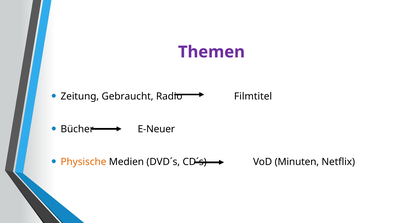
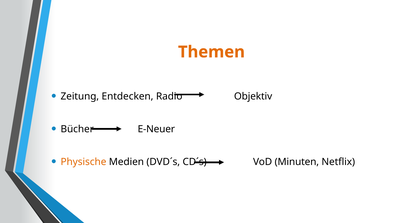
Themen colour: purple -> orange
Gebraucht: Gebraucht -> Entdecken
Filmtitel: Filmtitel -> Objektiv
